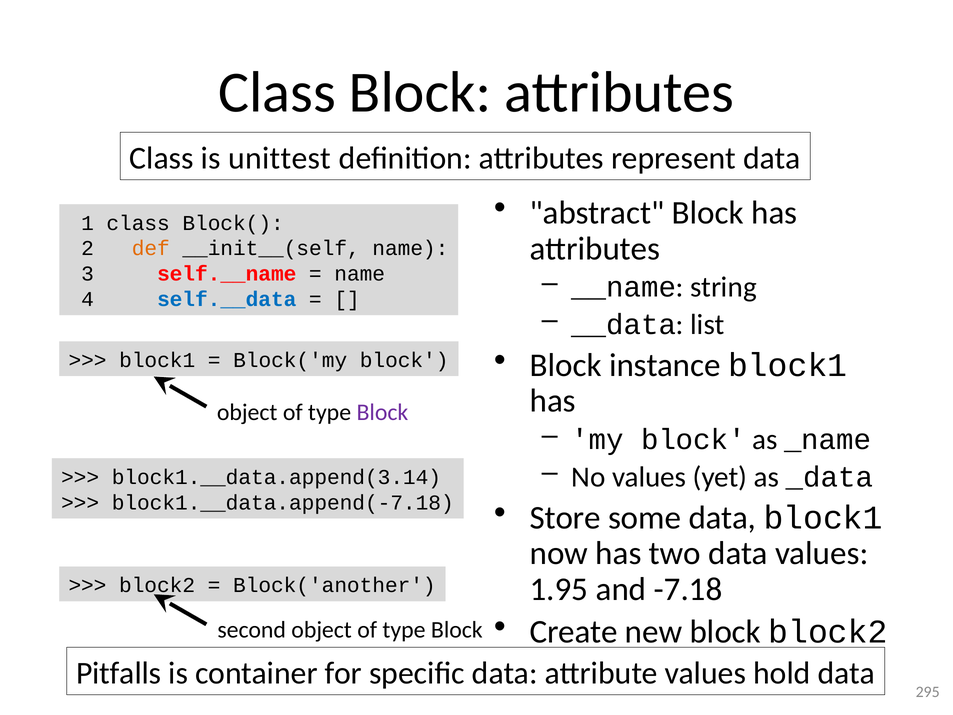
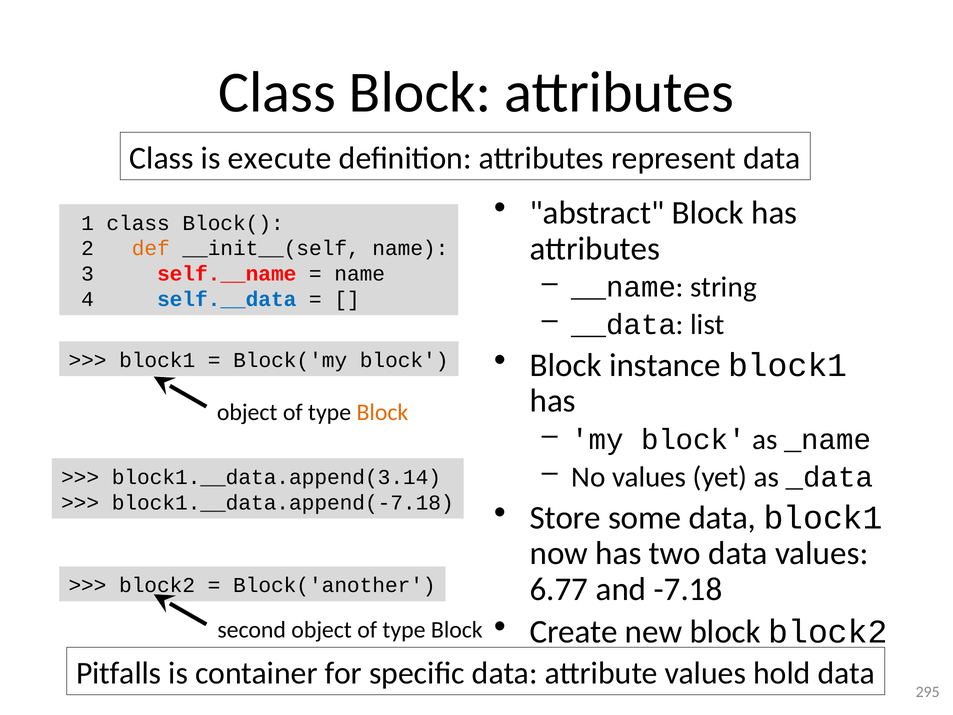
unittest: unittest -> execute
Block at (382, 412) colour: purple -> orange
1.95: 1.95 -> 6.77
